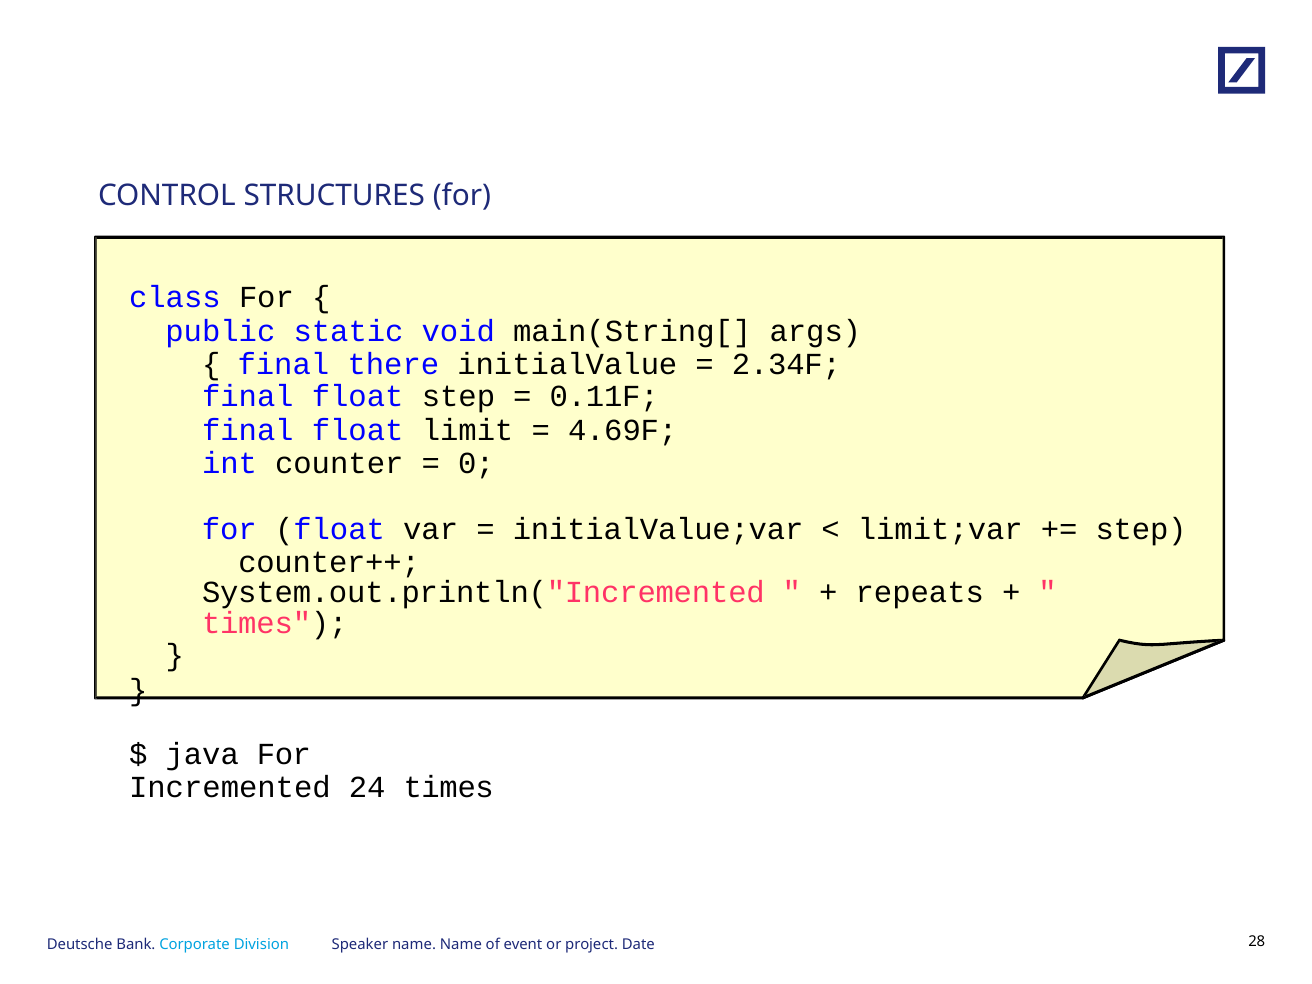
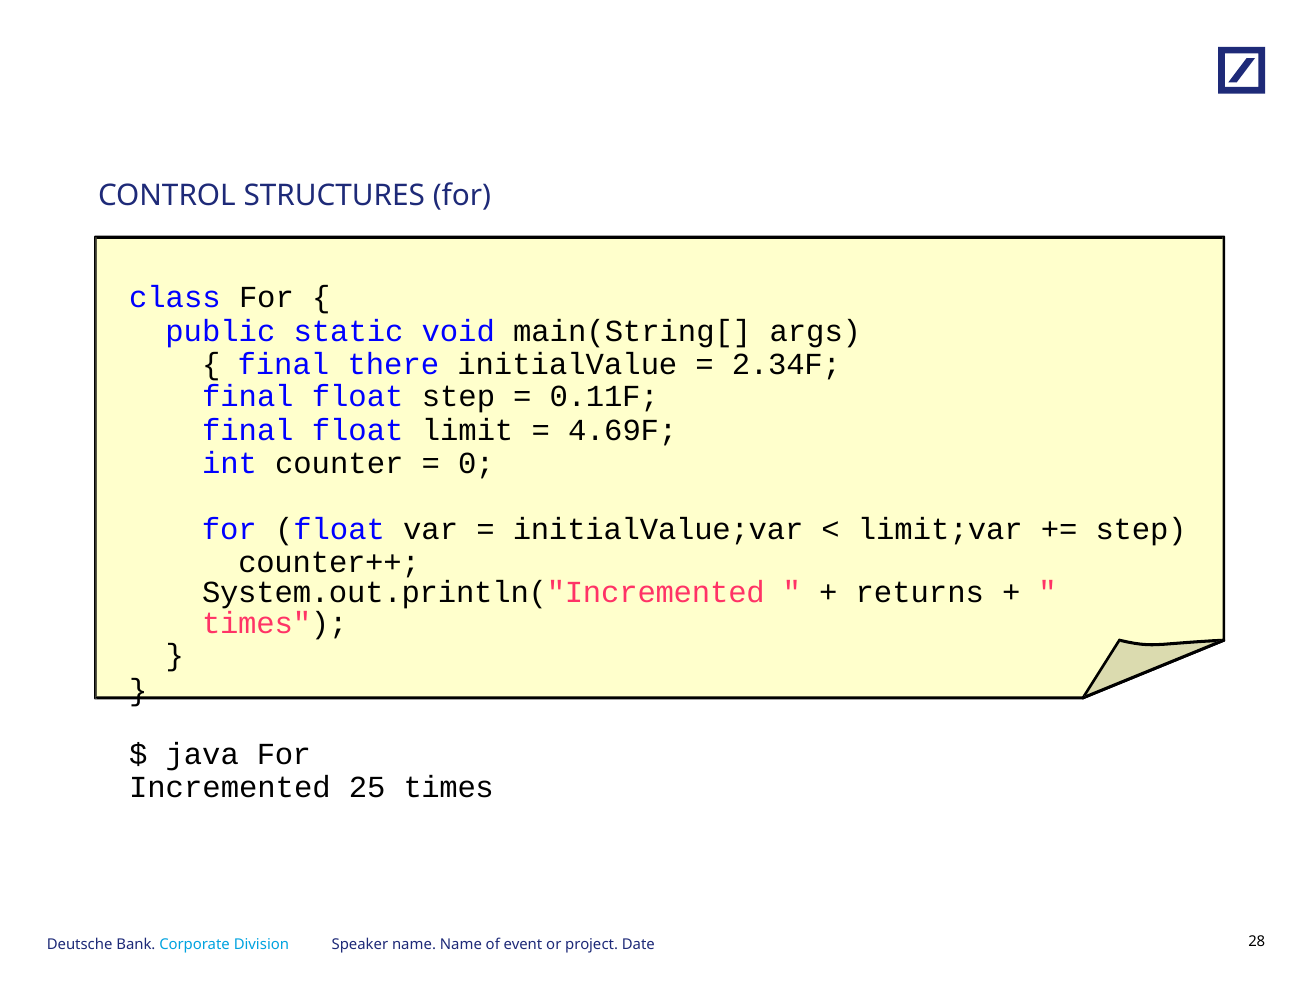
repeats: repeats -> returns
24: 24 -> 25
